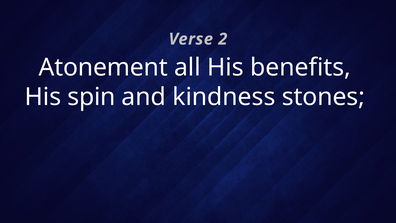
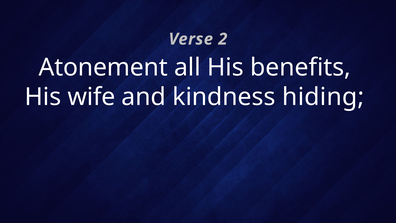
spin: spin -> wife
stones: stones -> hiding
